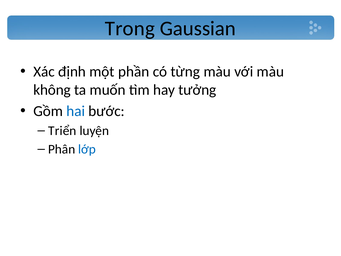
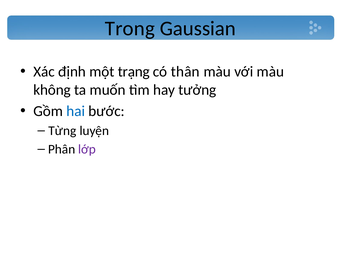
phần: phần -> trạng
từng: từng -> thân
Triển: Triển -> Từng
lớp colour: blue -> purple
